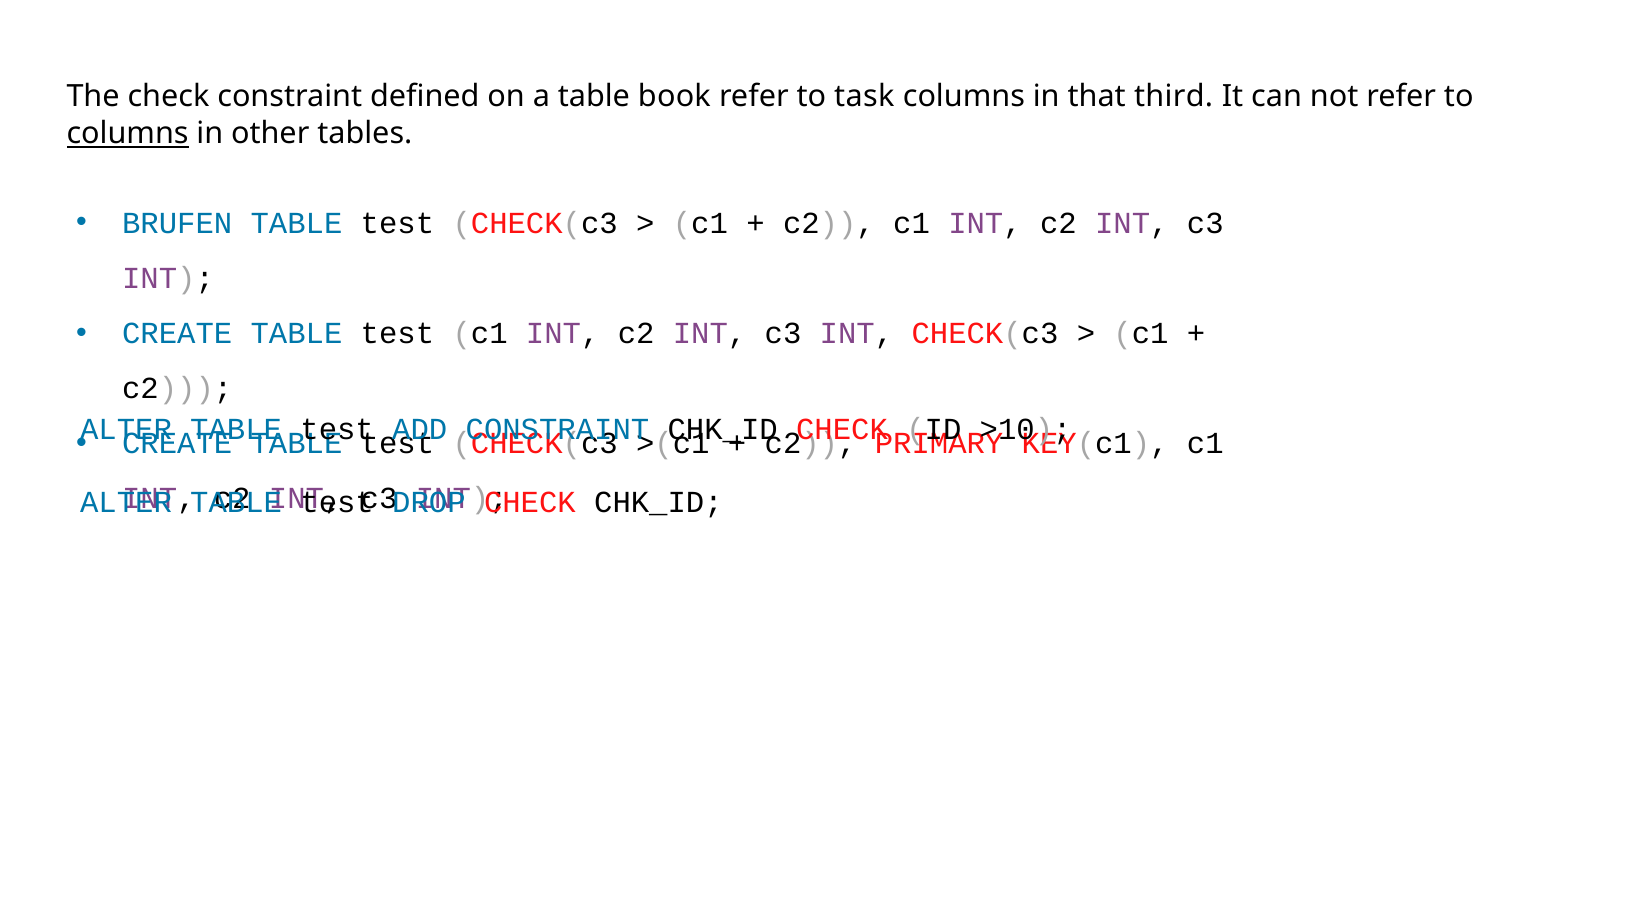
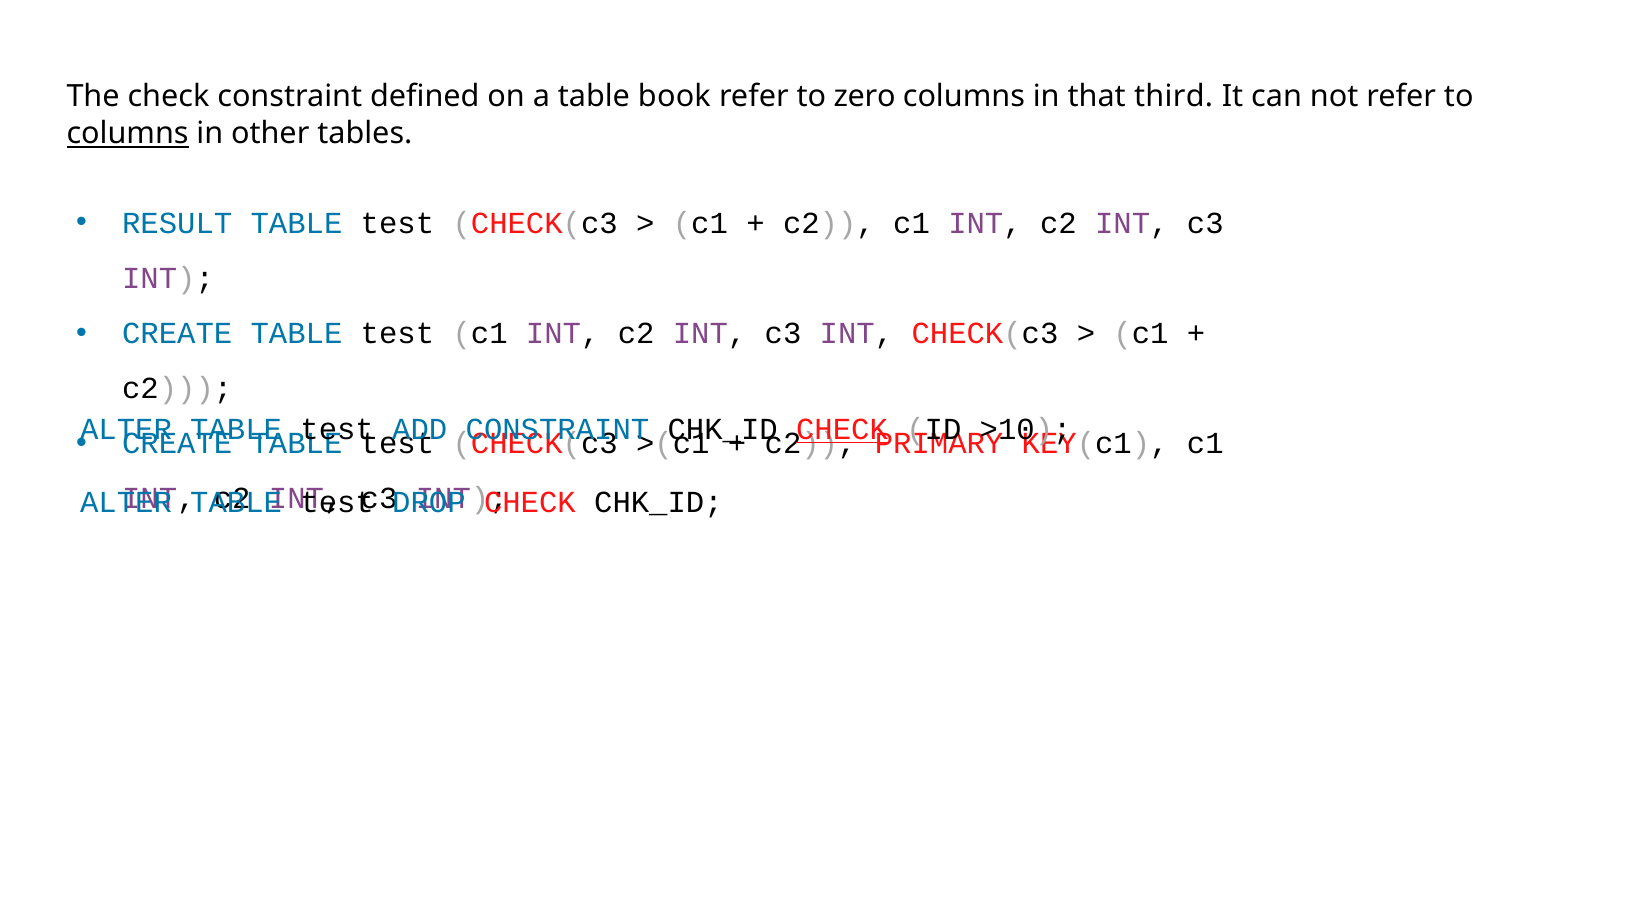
task: task -> zero
BRUFEN: BRUFEN -> RESULT
CHECK at (842, 429) underline: none -> present
